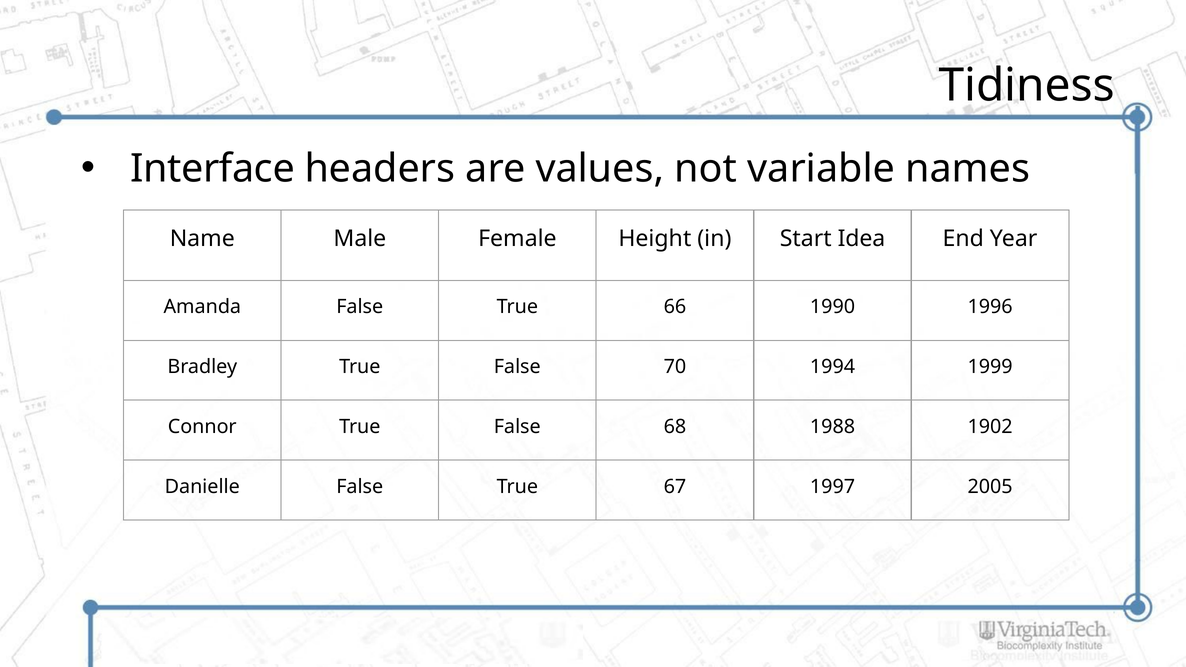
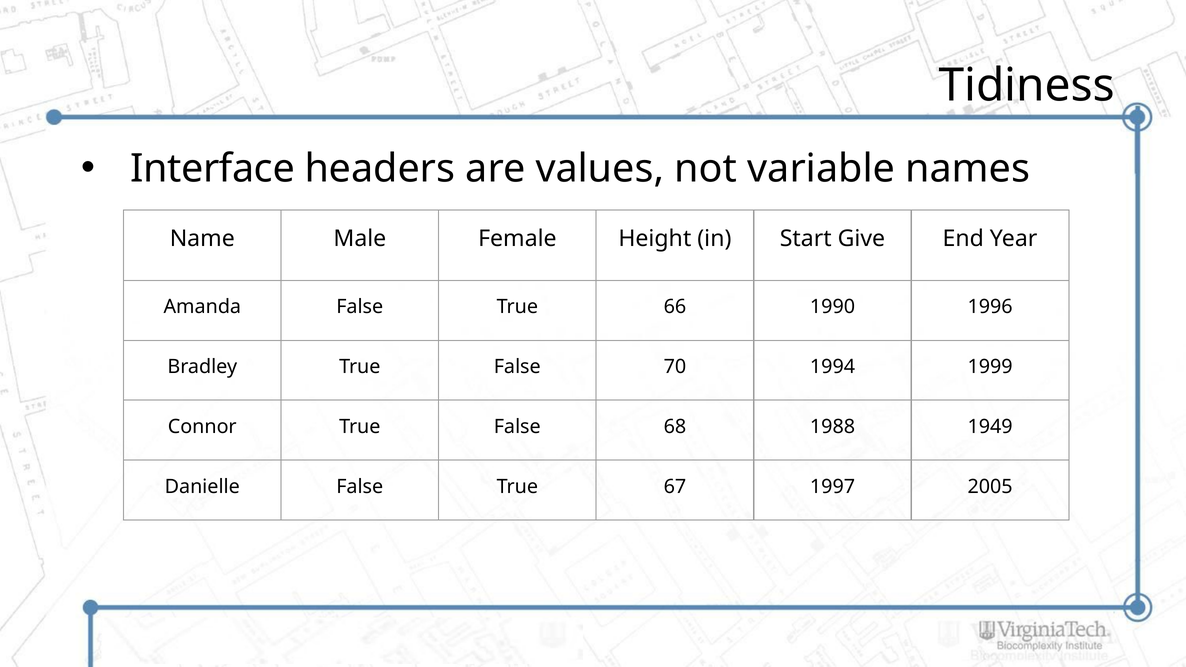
Idea: Idea -> Give
1902: 1902 -> 1949
